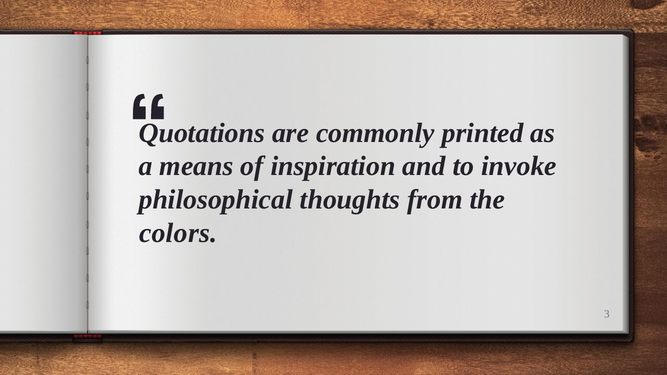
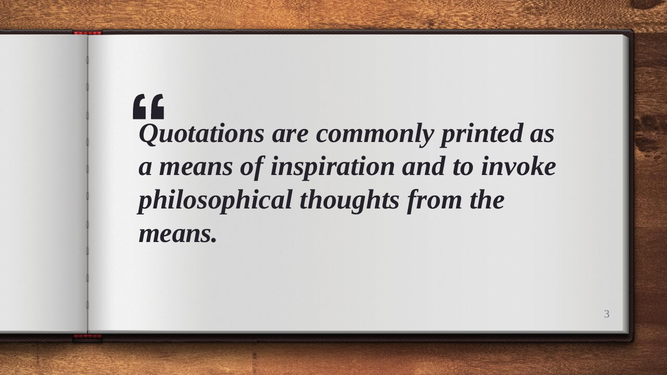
colors at (178, 233): colors -> means
